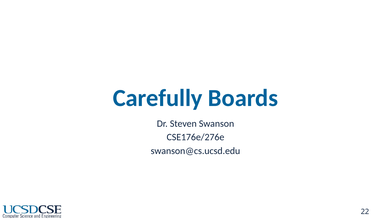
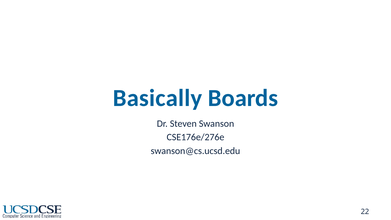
Carefully: Carefully -> Basically
